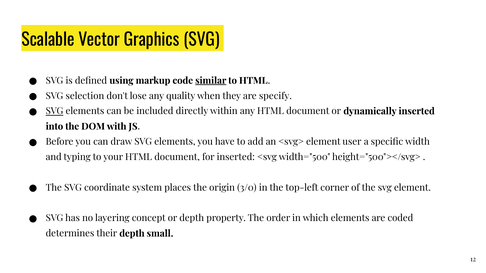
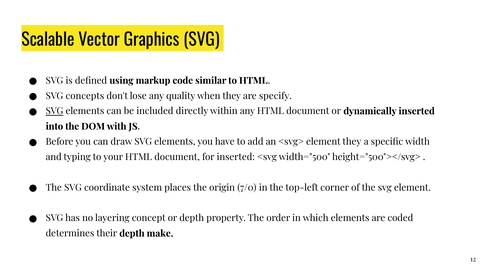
similar underline: present -> none
selection: selection -> concepts
element user: user -> they
3/0: 3/0 -> 7/0
small: small -> make
